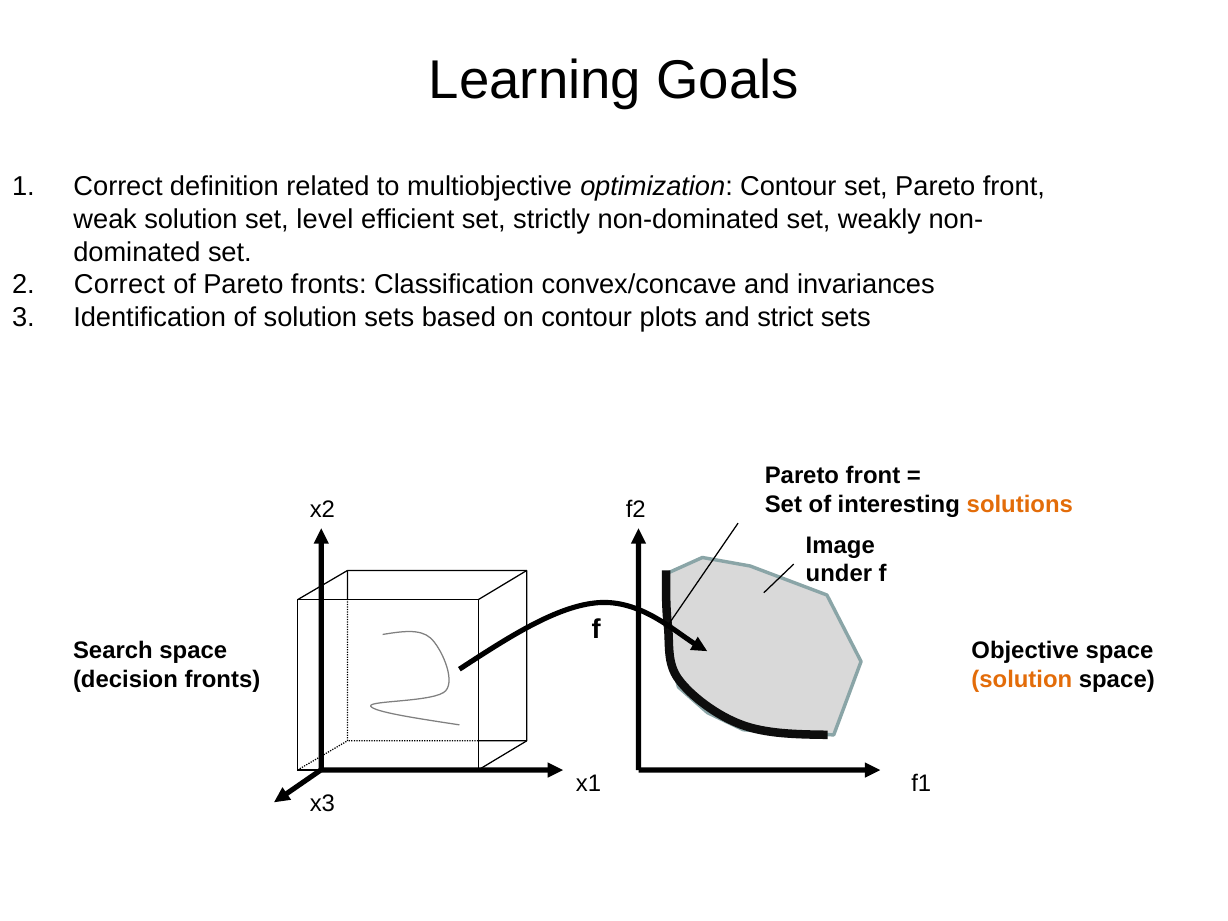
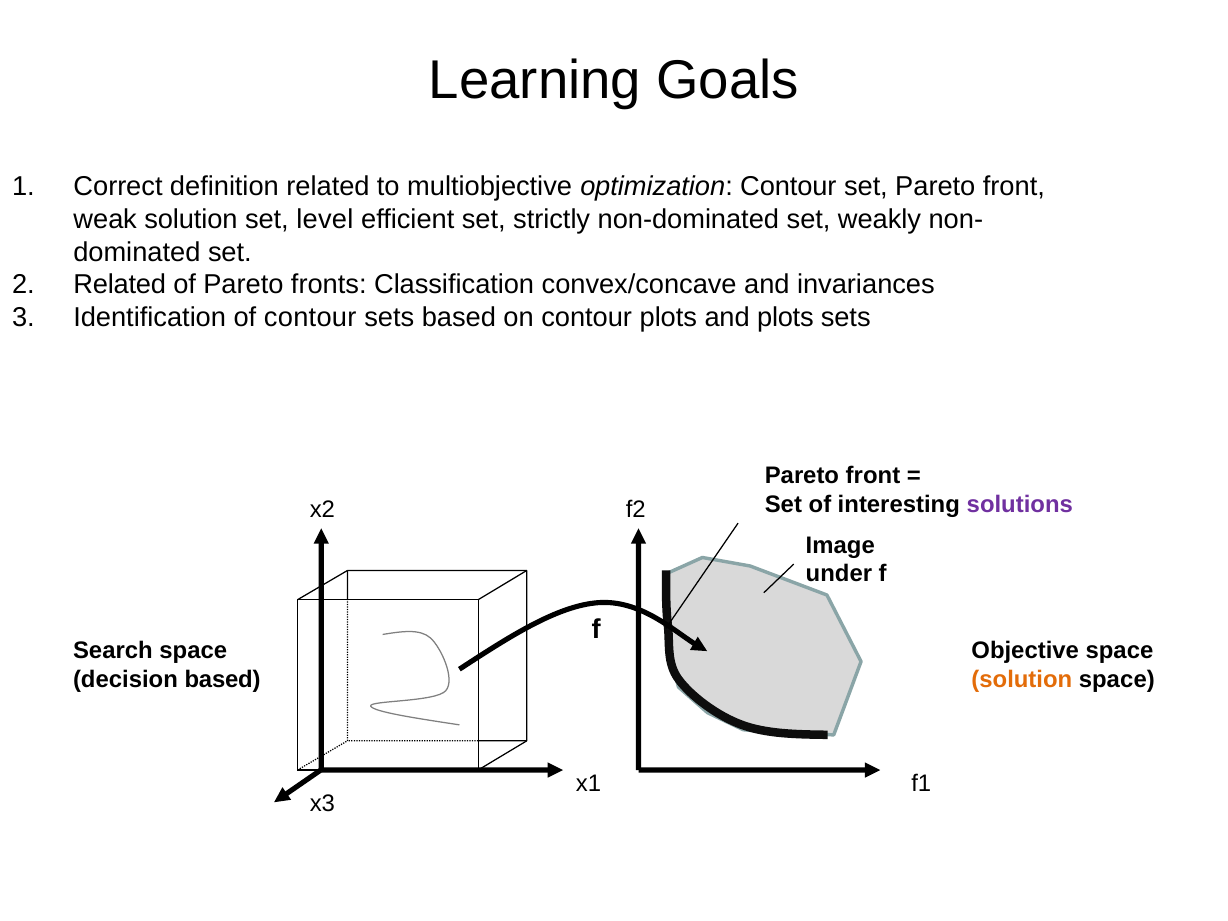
Correct at (119, 285): Correct -> Related
of solution: solution -> contour
and strict: strict -> plots
solutions colour: orange -> purple
decision fronts: fronts -> based
